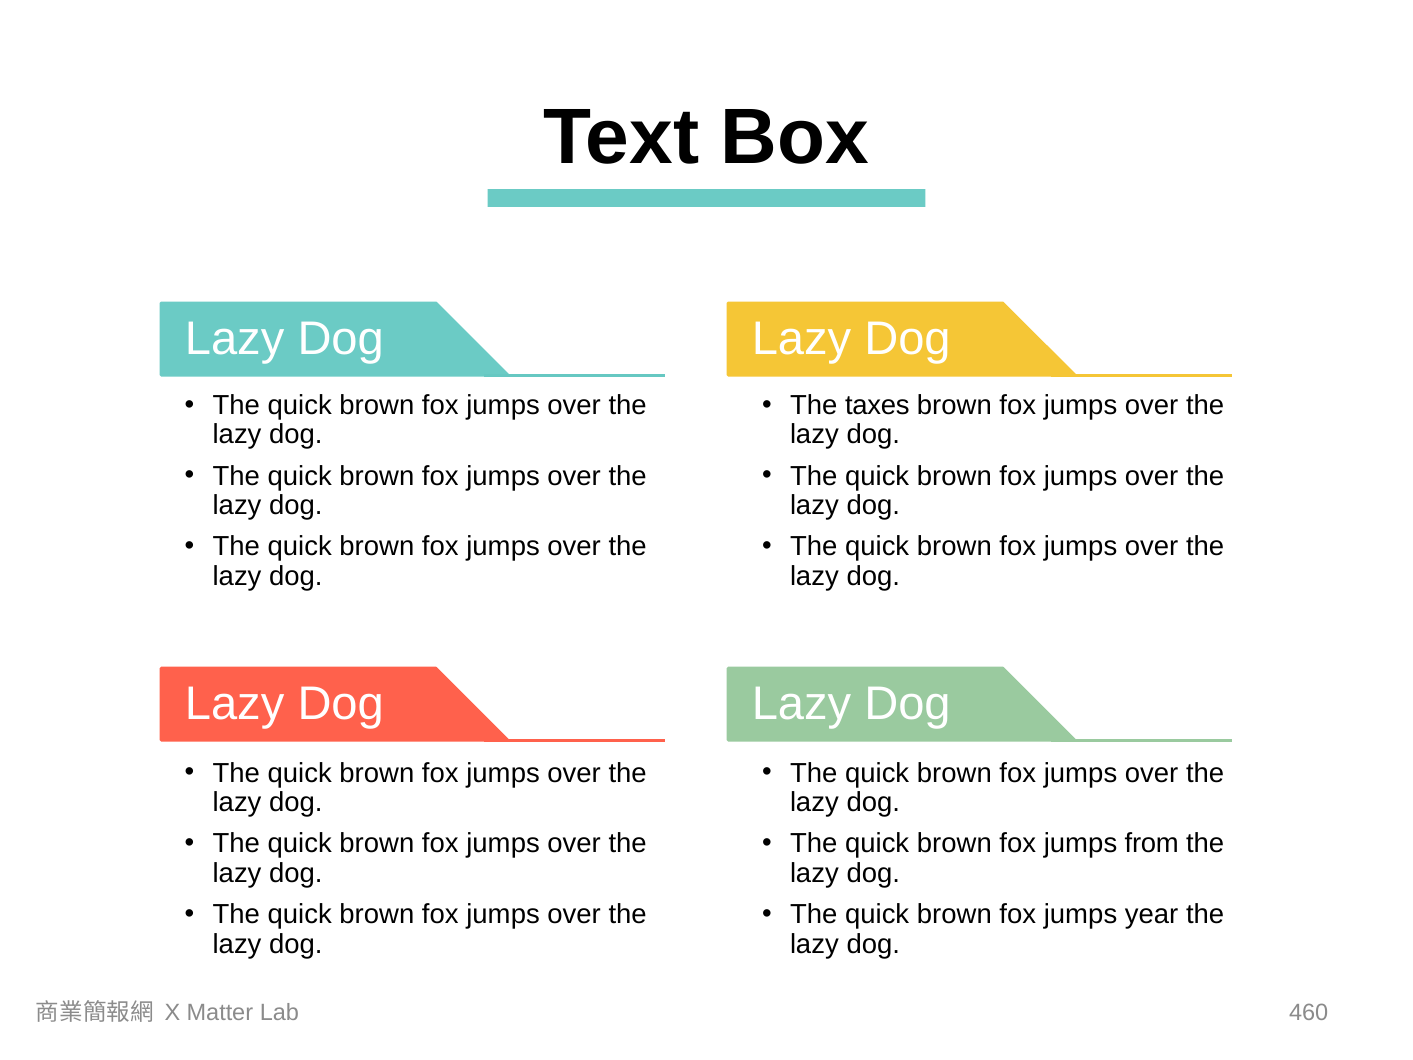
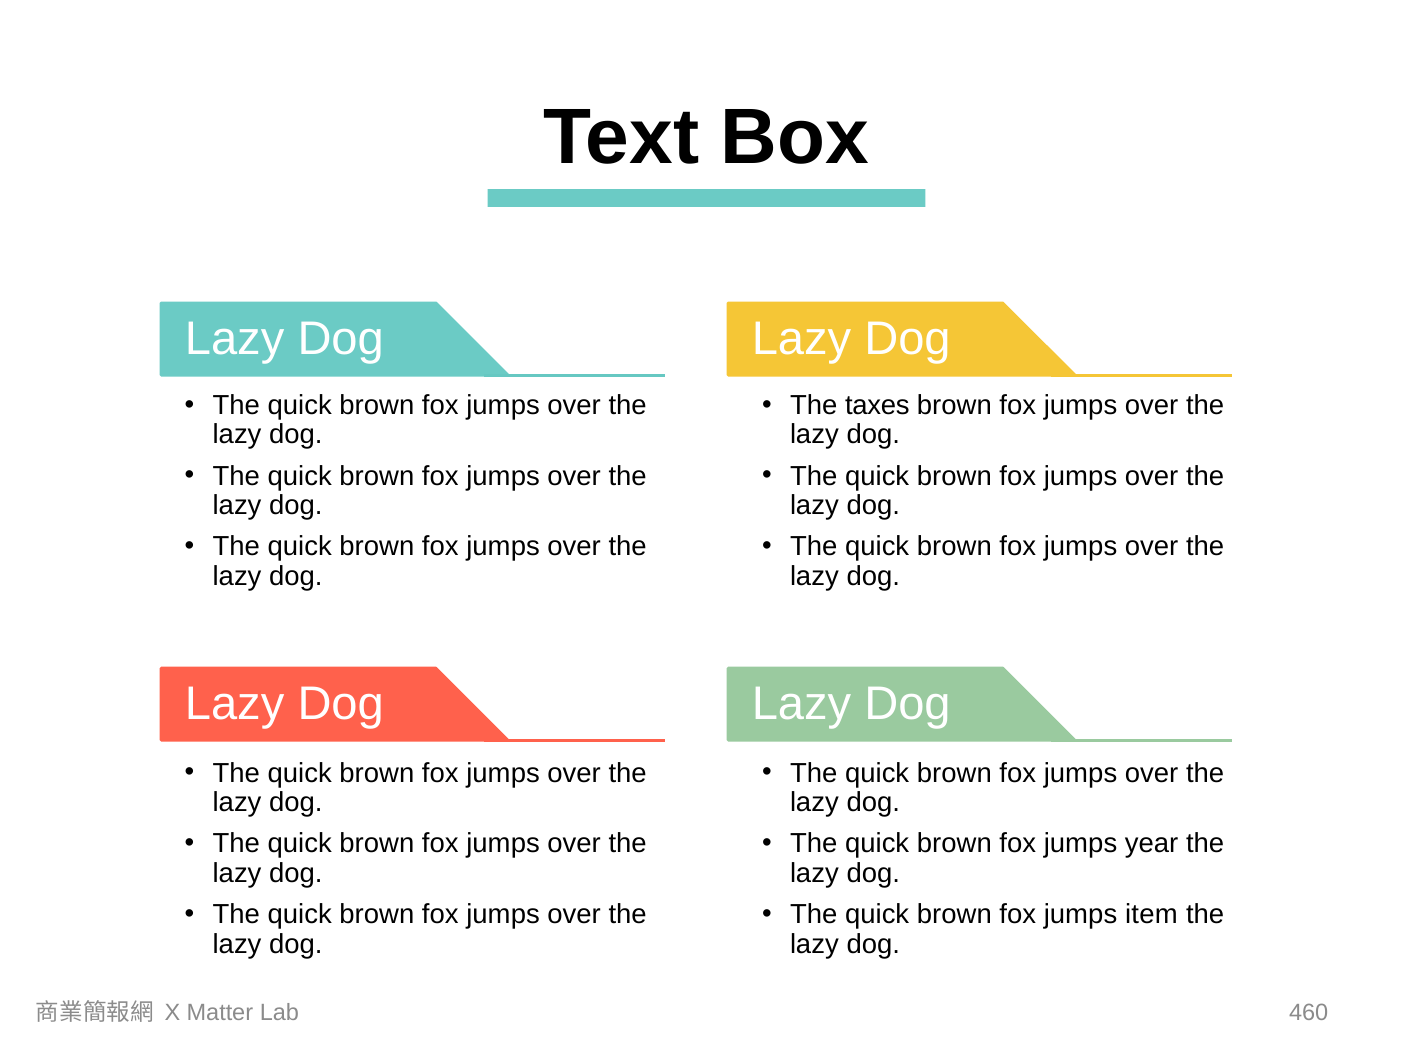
from: from -> year
year: year -> item
